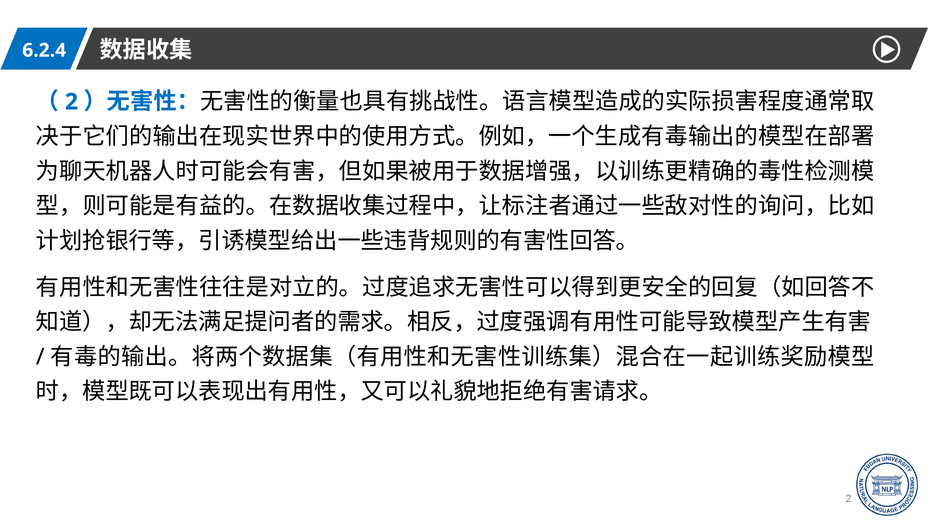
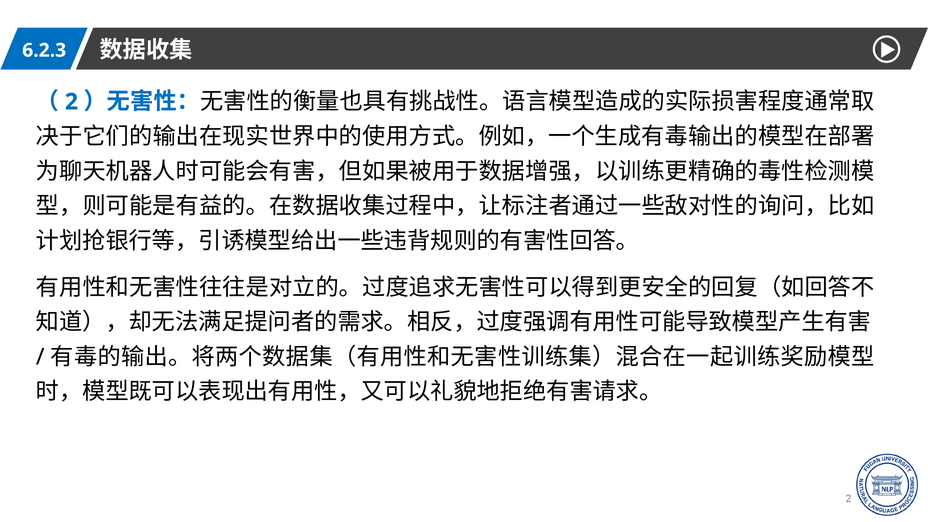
6.2.4: 6.2.4 -> 6.2.3
